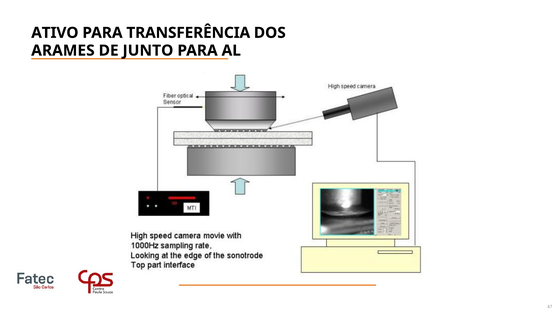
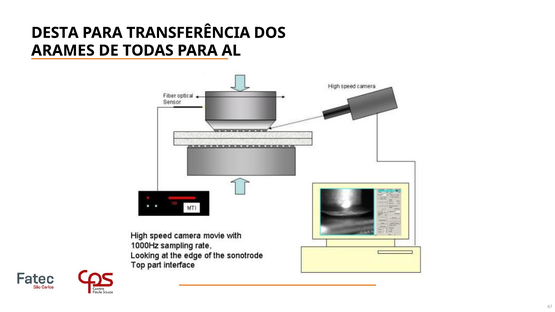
ATIVO: ATIVO -> DESTA
JUNTO: JUNTO -> TODAS
